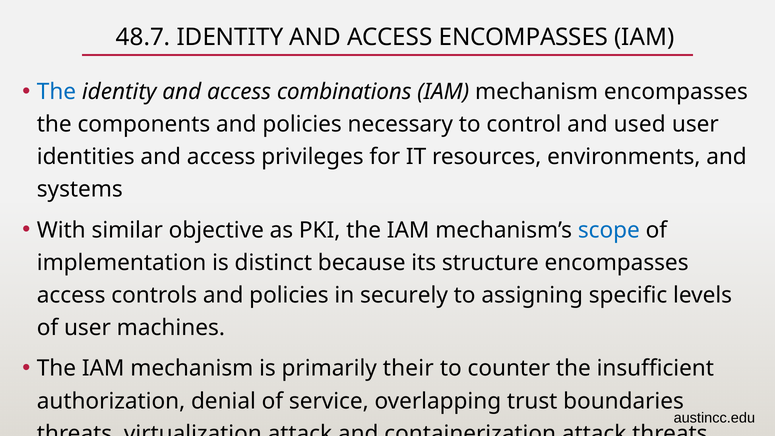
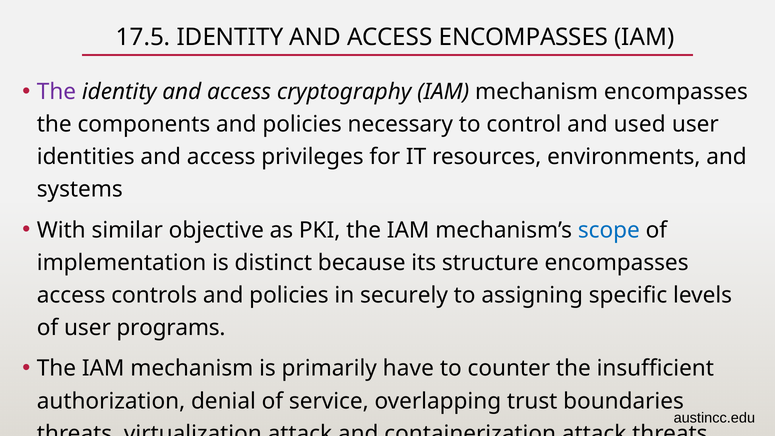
48.7: 48.7 -> 17.5
The at (56, 92) colour: blue -> purple
combinations: combinations -> cryptography
machines: machines -> programs
their: their -> have
